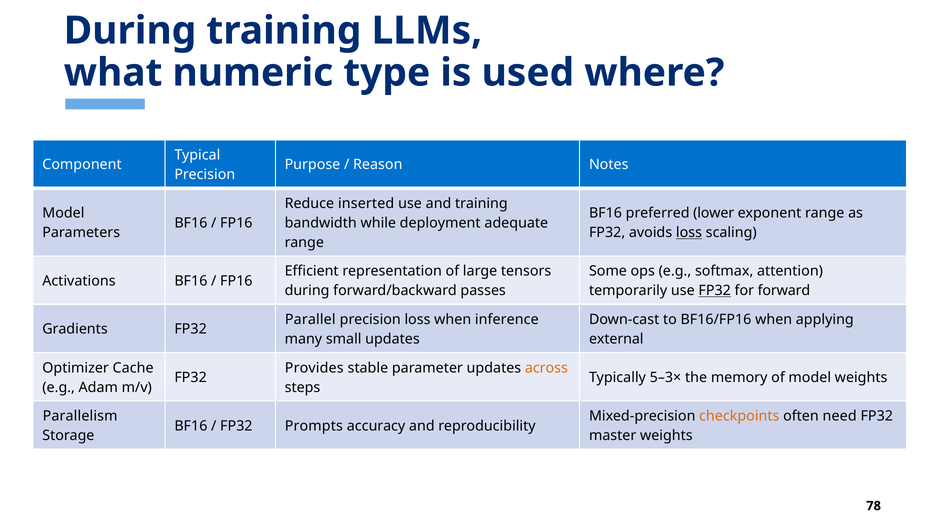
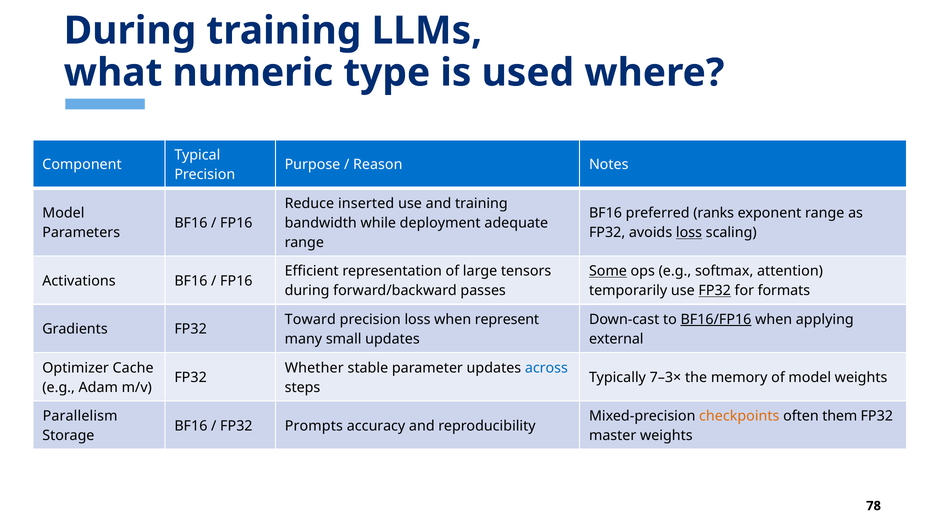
lower: lower -> ranks
Some underline: none -> present
forward: forward -> formats
Parallel: Parallel -> Toward
inference: inference -> represent
BF16/FP16 underline: none -> present
Provides: Provides -> Whether
across colour: orange -> blue
5–3×: 5–3× -> 7–3×
need: need -> them
